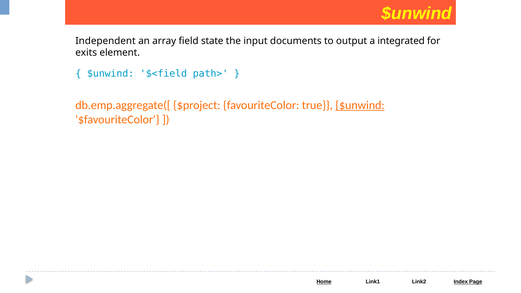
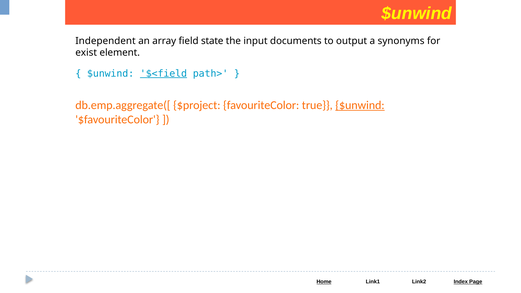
integrated: integrated -> synonyms
exits: exits -> exist
$<field underline: none -> present
